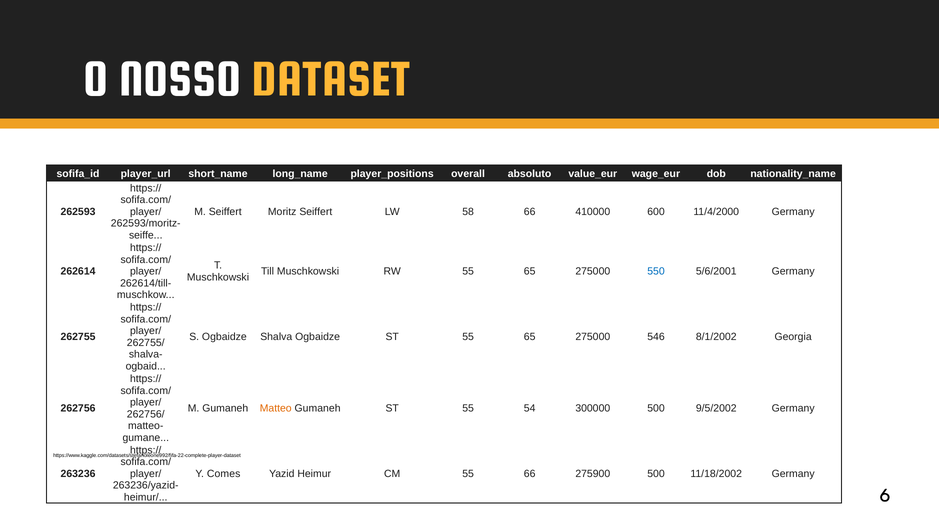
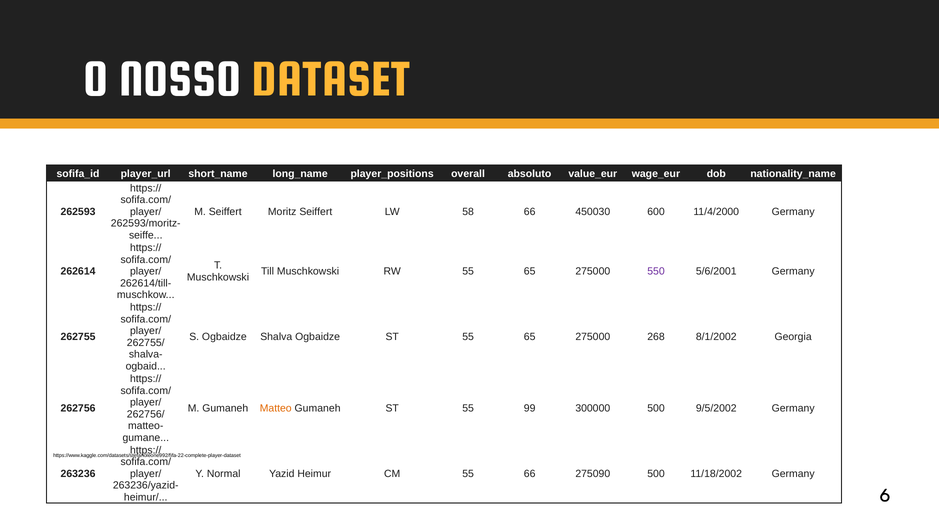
410000: 410000 -> 450030
550 colour: blue -> purple
546: 546 -> 268
54: 54 -> 99
Comes: Comes -> Normal
275900: 275900 -> 275090
